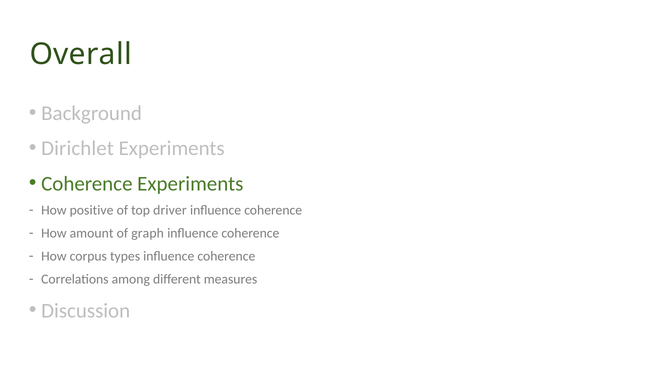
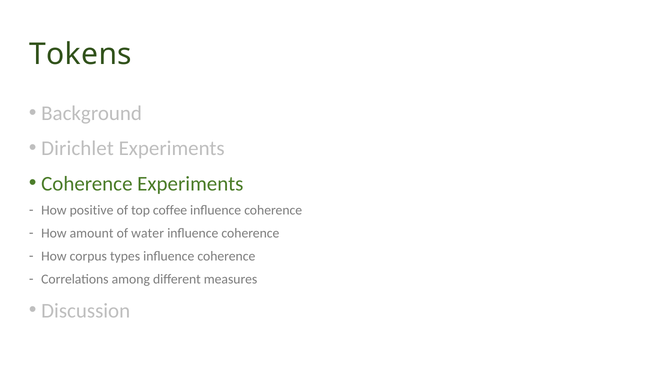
Overall: Overall -> Tokens
driver: driver -> coffee
graph: graph -> water
